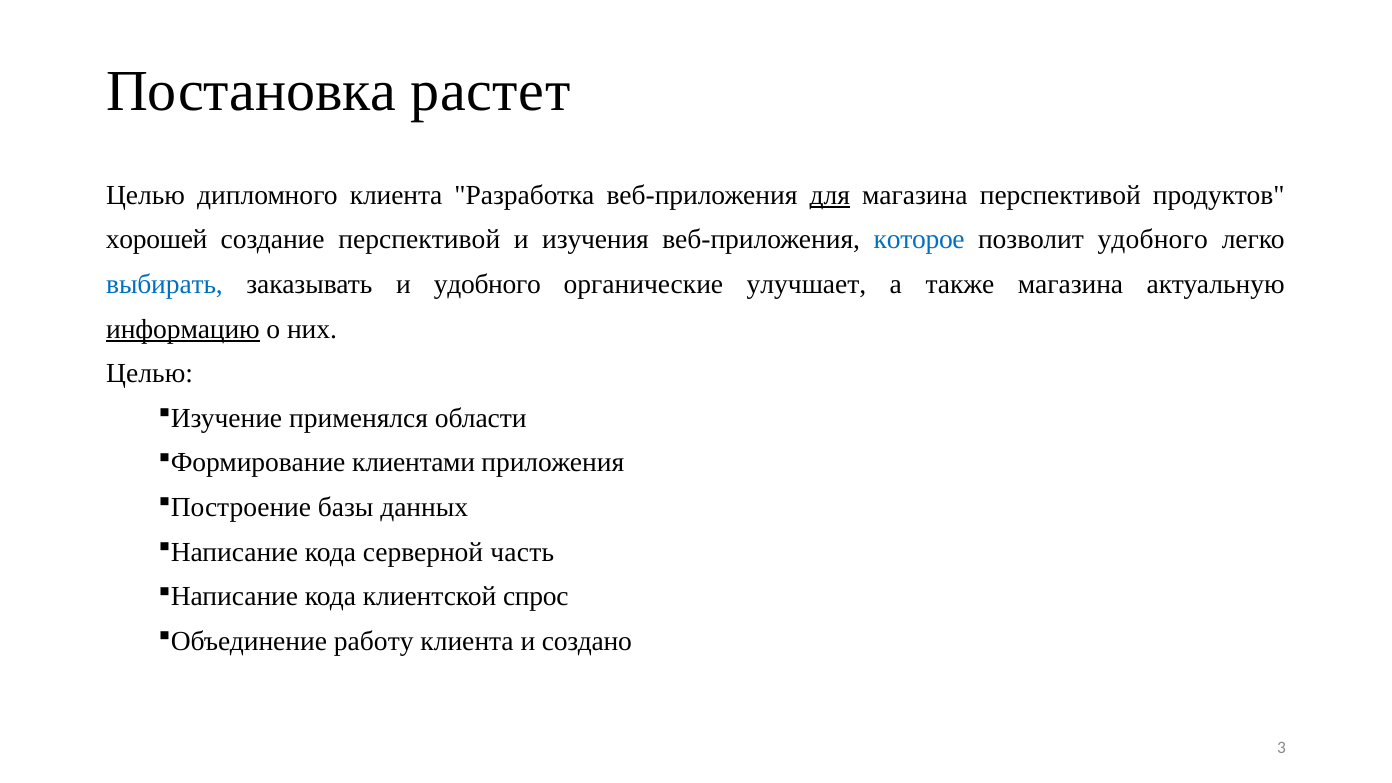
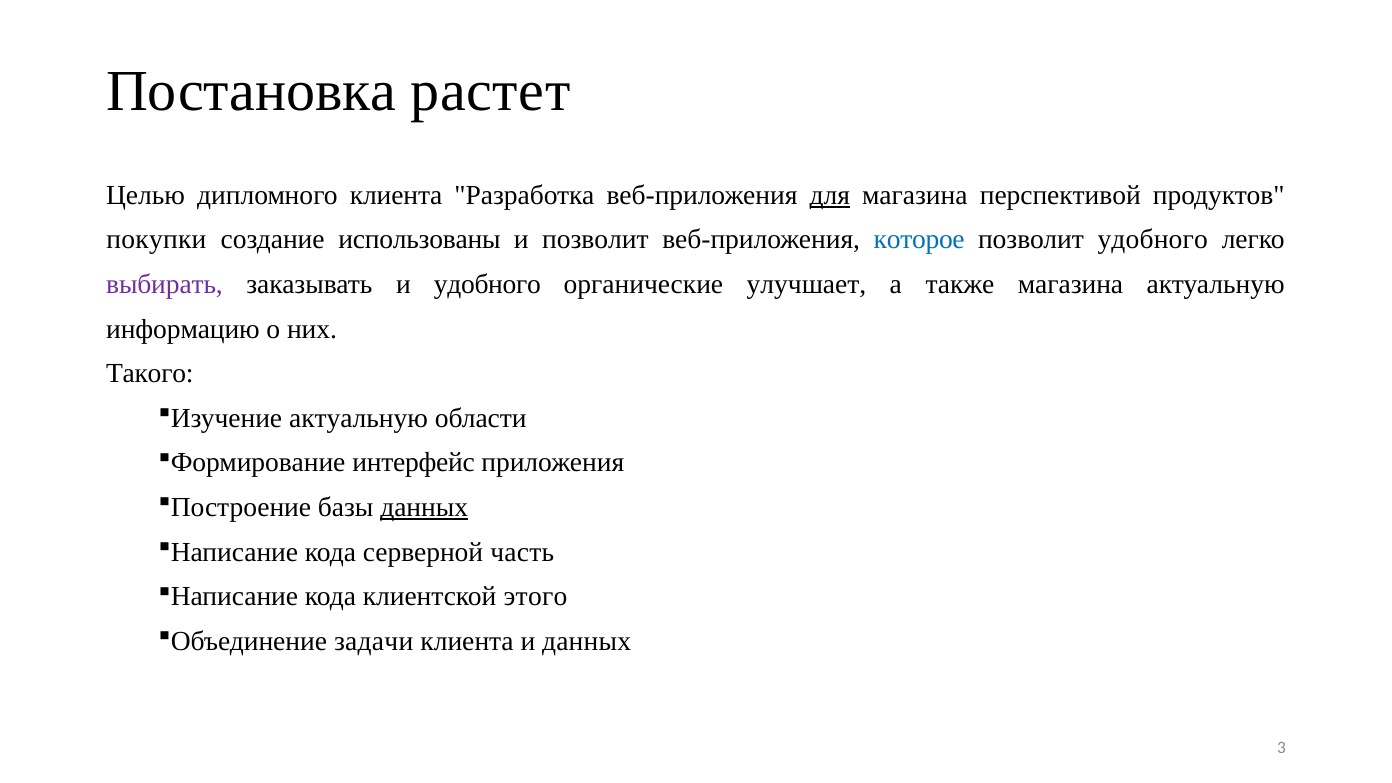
хорошей: хорошей -> покупки
создание перспективой: перспективой -> использованы
и изучения: изучения -> позволит
выбирать colour: blue -> purple
информацию underline: present -> none
Целью at (150, 374): Целью -> Такого
применялся at (359, 418): применялся -> актуальную
клиентами: клиентами -> интерфейс
данных at (424, 507) underline: none -> present
спрос: спрос -> этого
работу: работу -> задачи
и создано: создано -> данных
